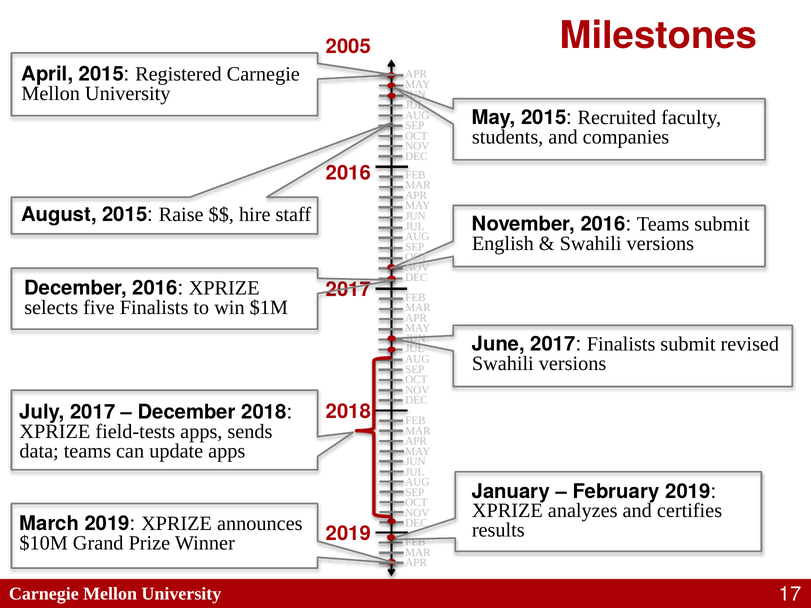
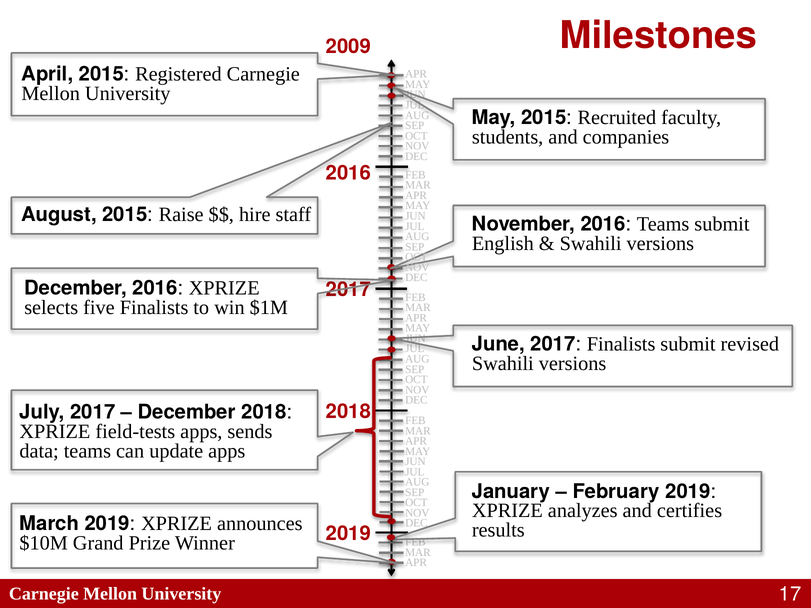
2005: 2005 -> 2009
